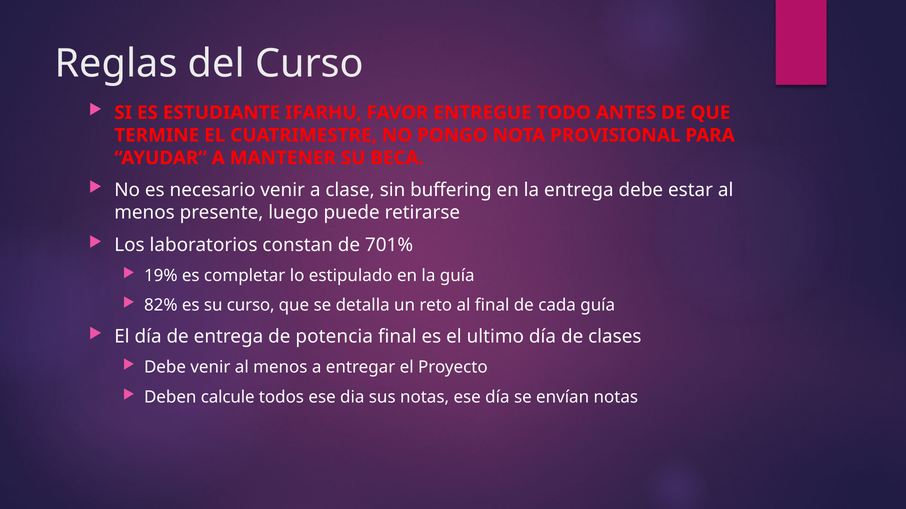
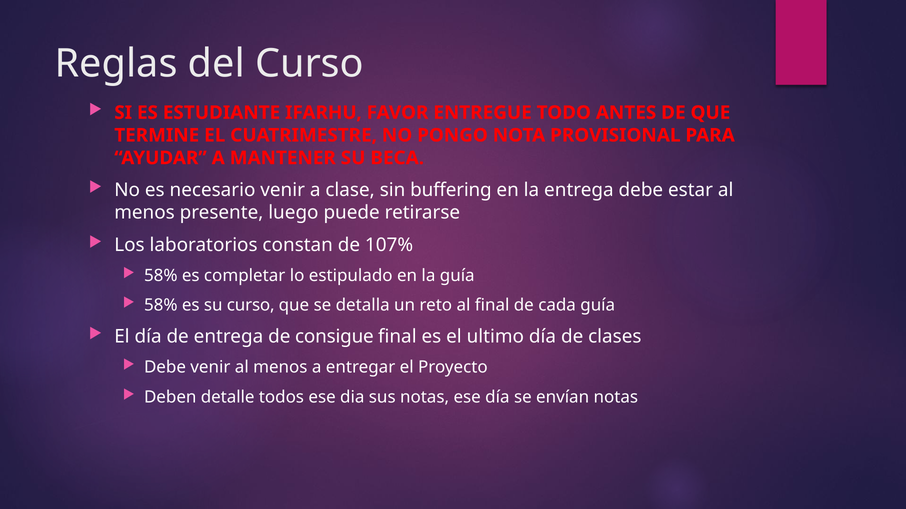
701%: 701% -> 107%
19% at (161, 276): 19% -> 58%
82% at (161, 306): 82% -> 58%
potencia: potencia -> consigue
calcule: calcule -> detalle
